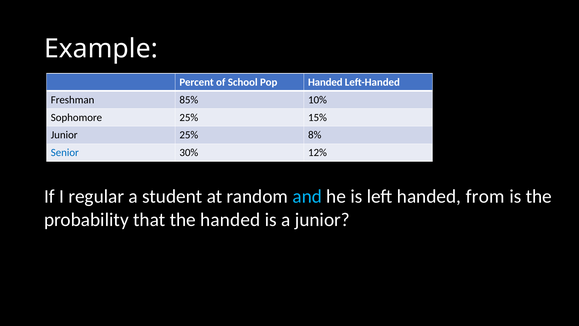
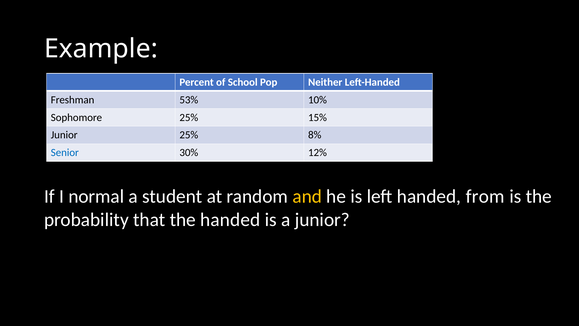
Pop Handed: Handed -> Neither
85%: 85% -> 53%
regular: regular -> normal
and colour: light blue -> yellow
